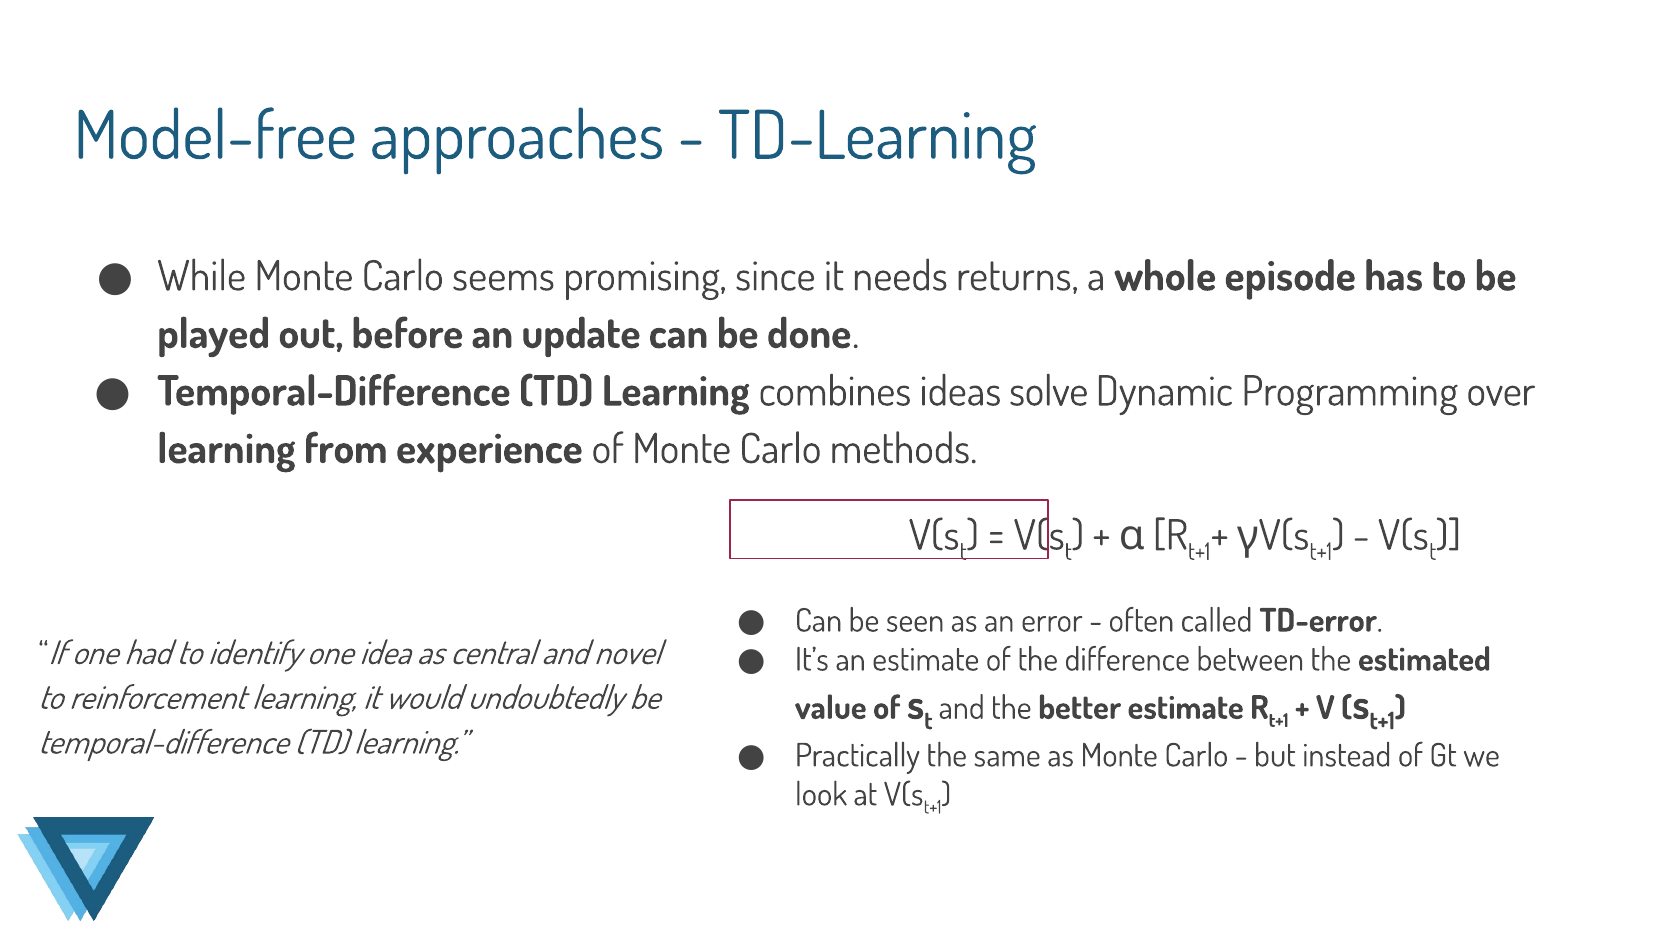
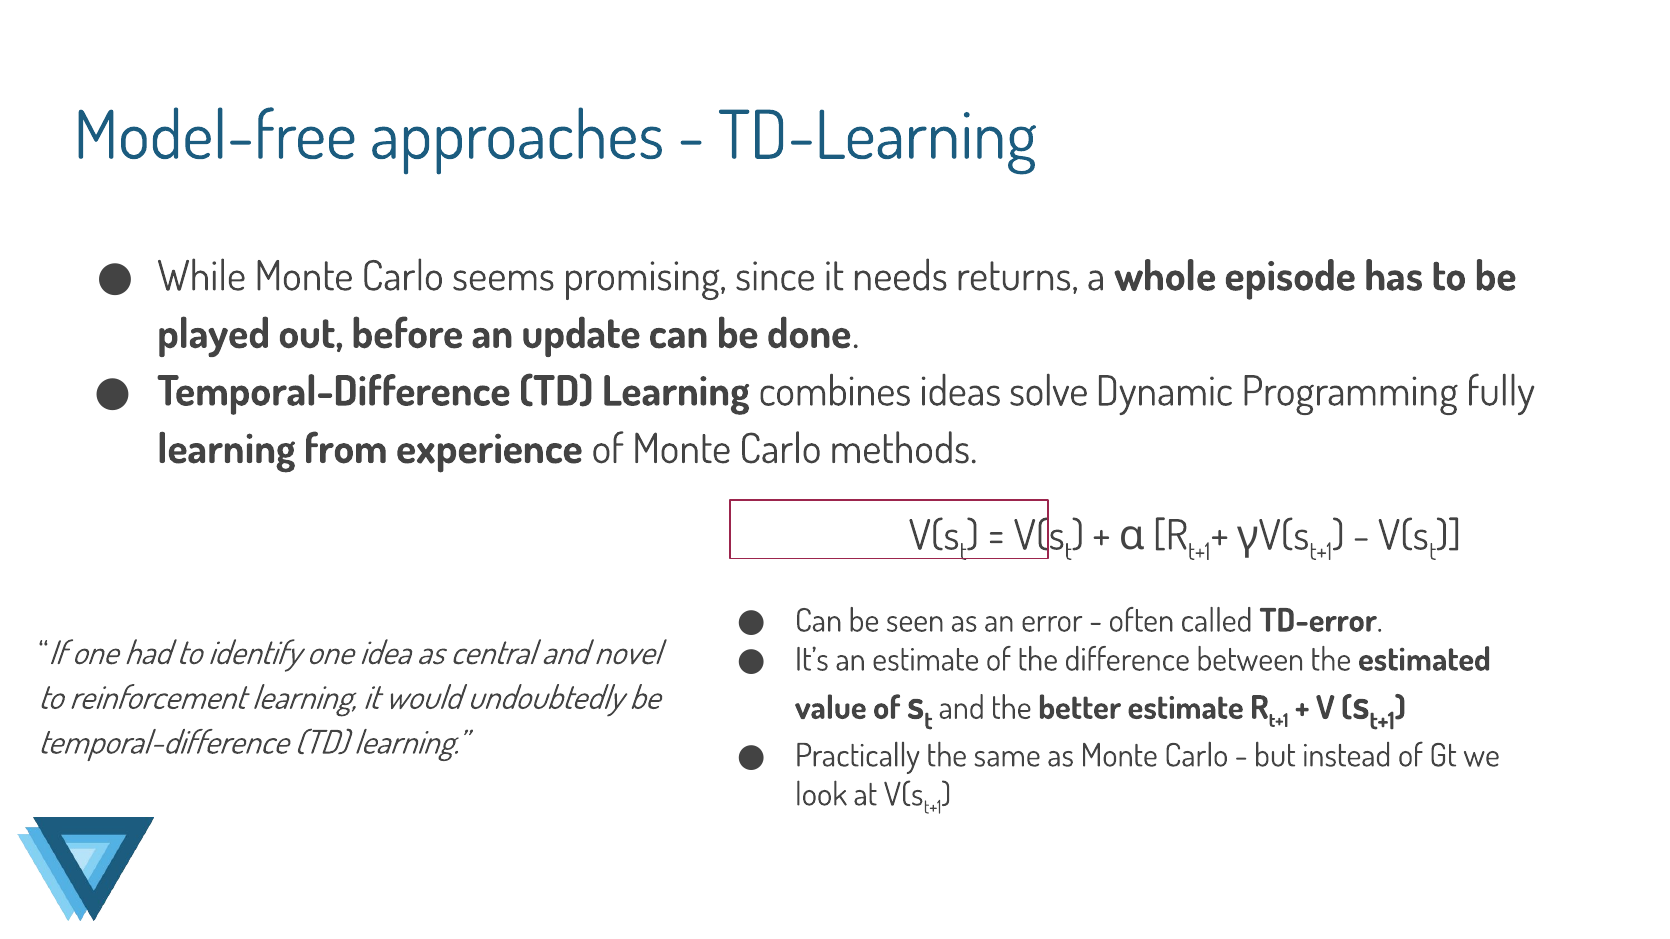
over: over -> fully
